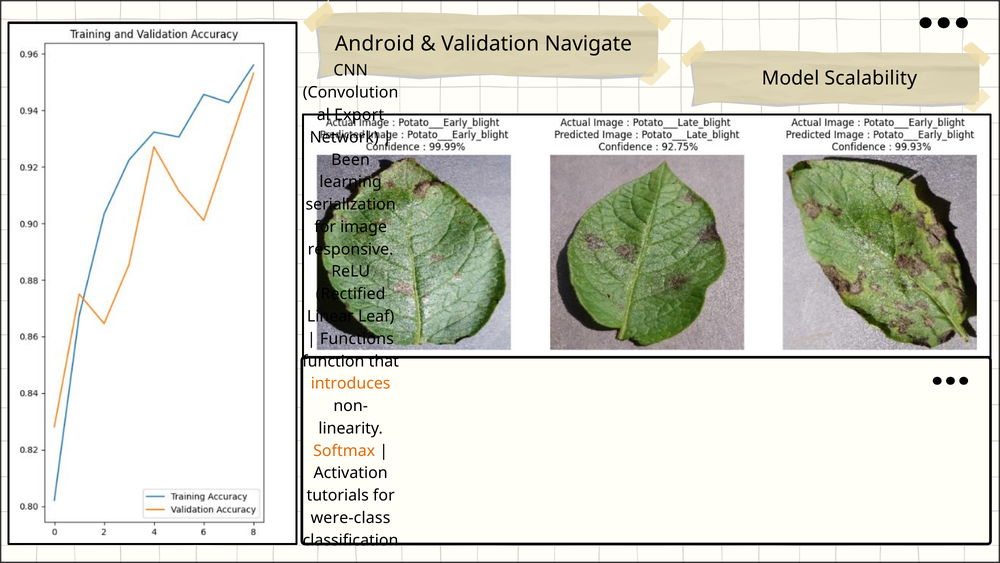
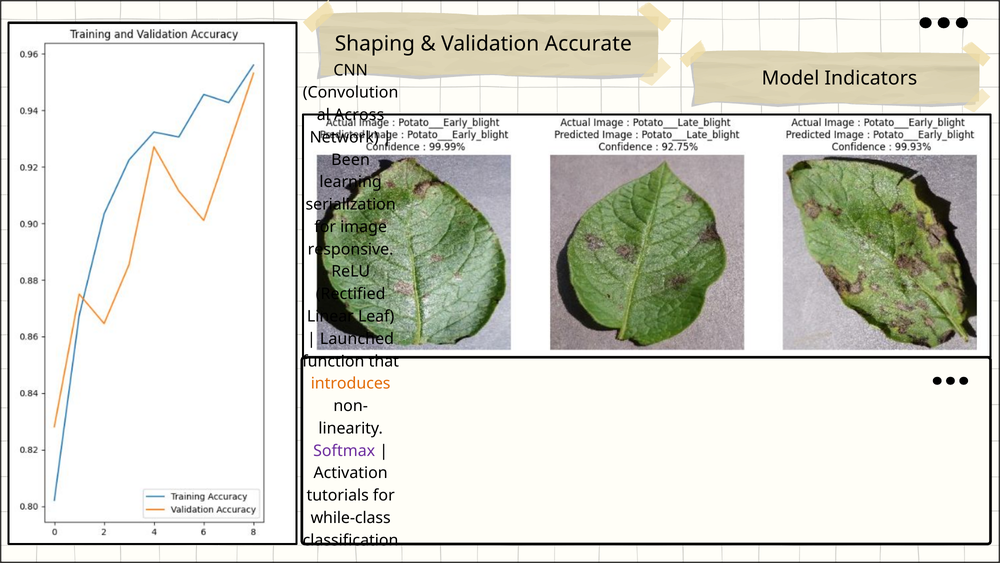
Android: Android -> Shaping
Navigate: Navigate -> Accurate
Scalability: Scalability -> Indicators
Export: Export -> Across
Functions: Functions -> Launched
Softmax colour: orange -> purple
were-class: were-class -> while-class
